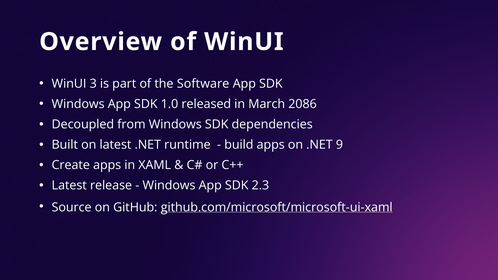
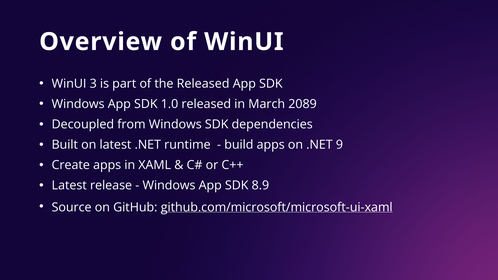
the Software: Software -> Released
2086: 2086 -> 2089
2.3: 2.3 -> 8.9
